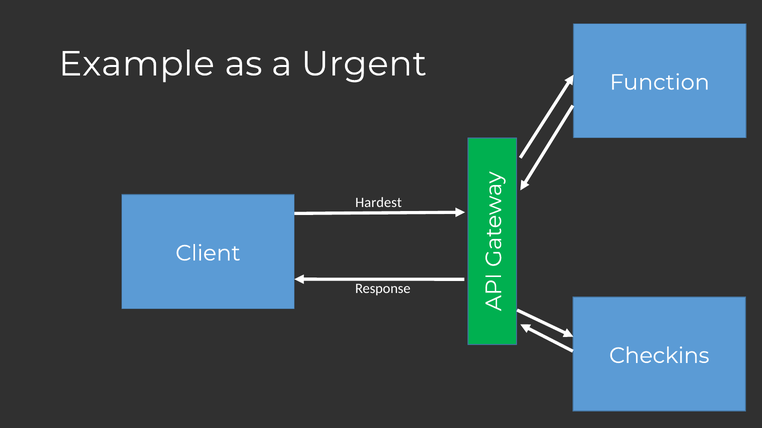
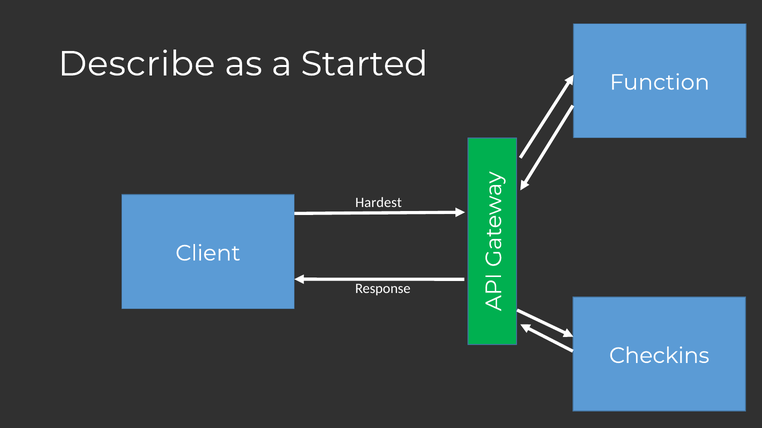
Example: Example -> Describe
Urgent: Urgent -> Started
